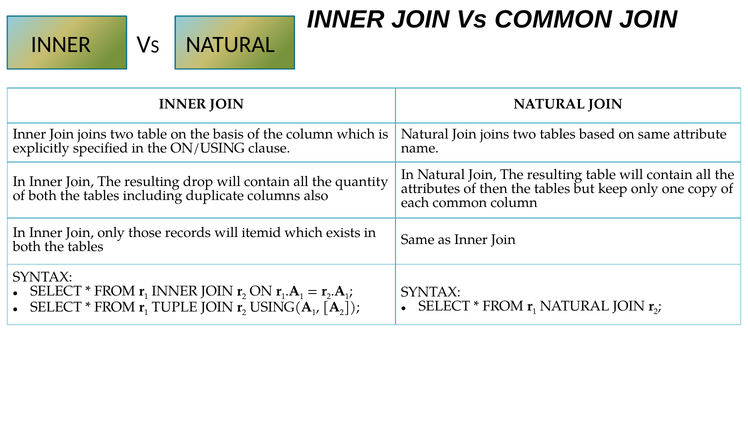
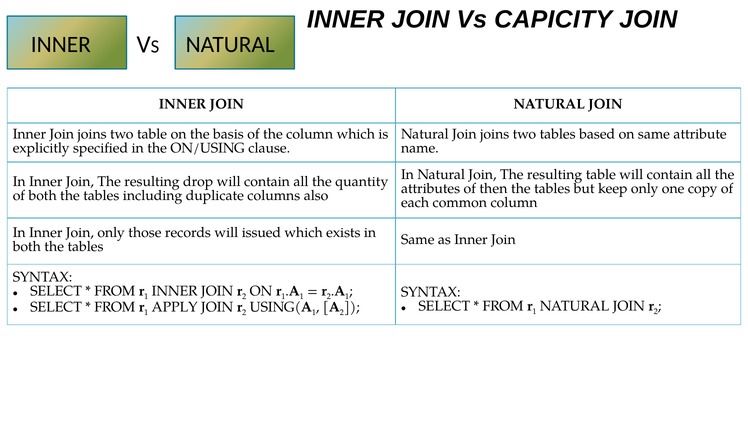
Vs COMMON: COMMON -> CAPICITY
itemid: itemid -> issued
TUPLE: TUPLE -> APPLY
